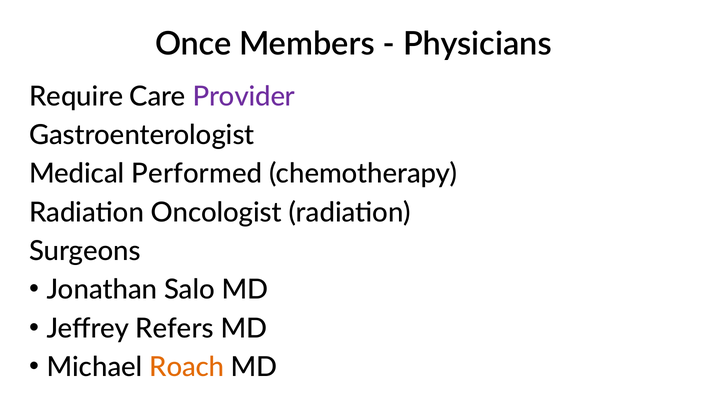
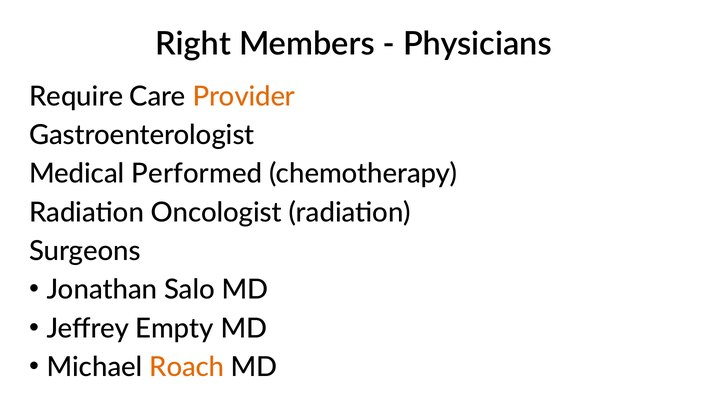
Once: Once -> Right
Provider colour: purple -> orange
Refers: Refers -> Empty
